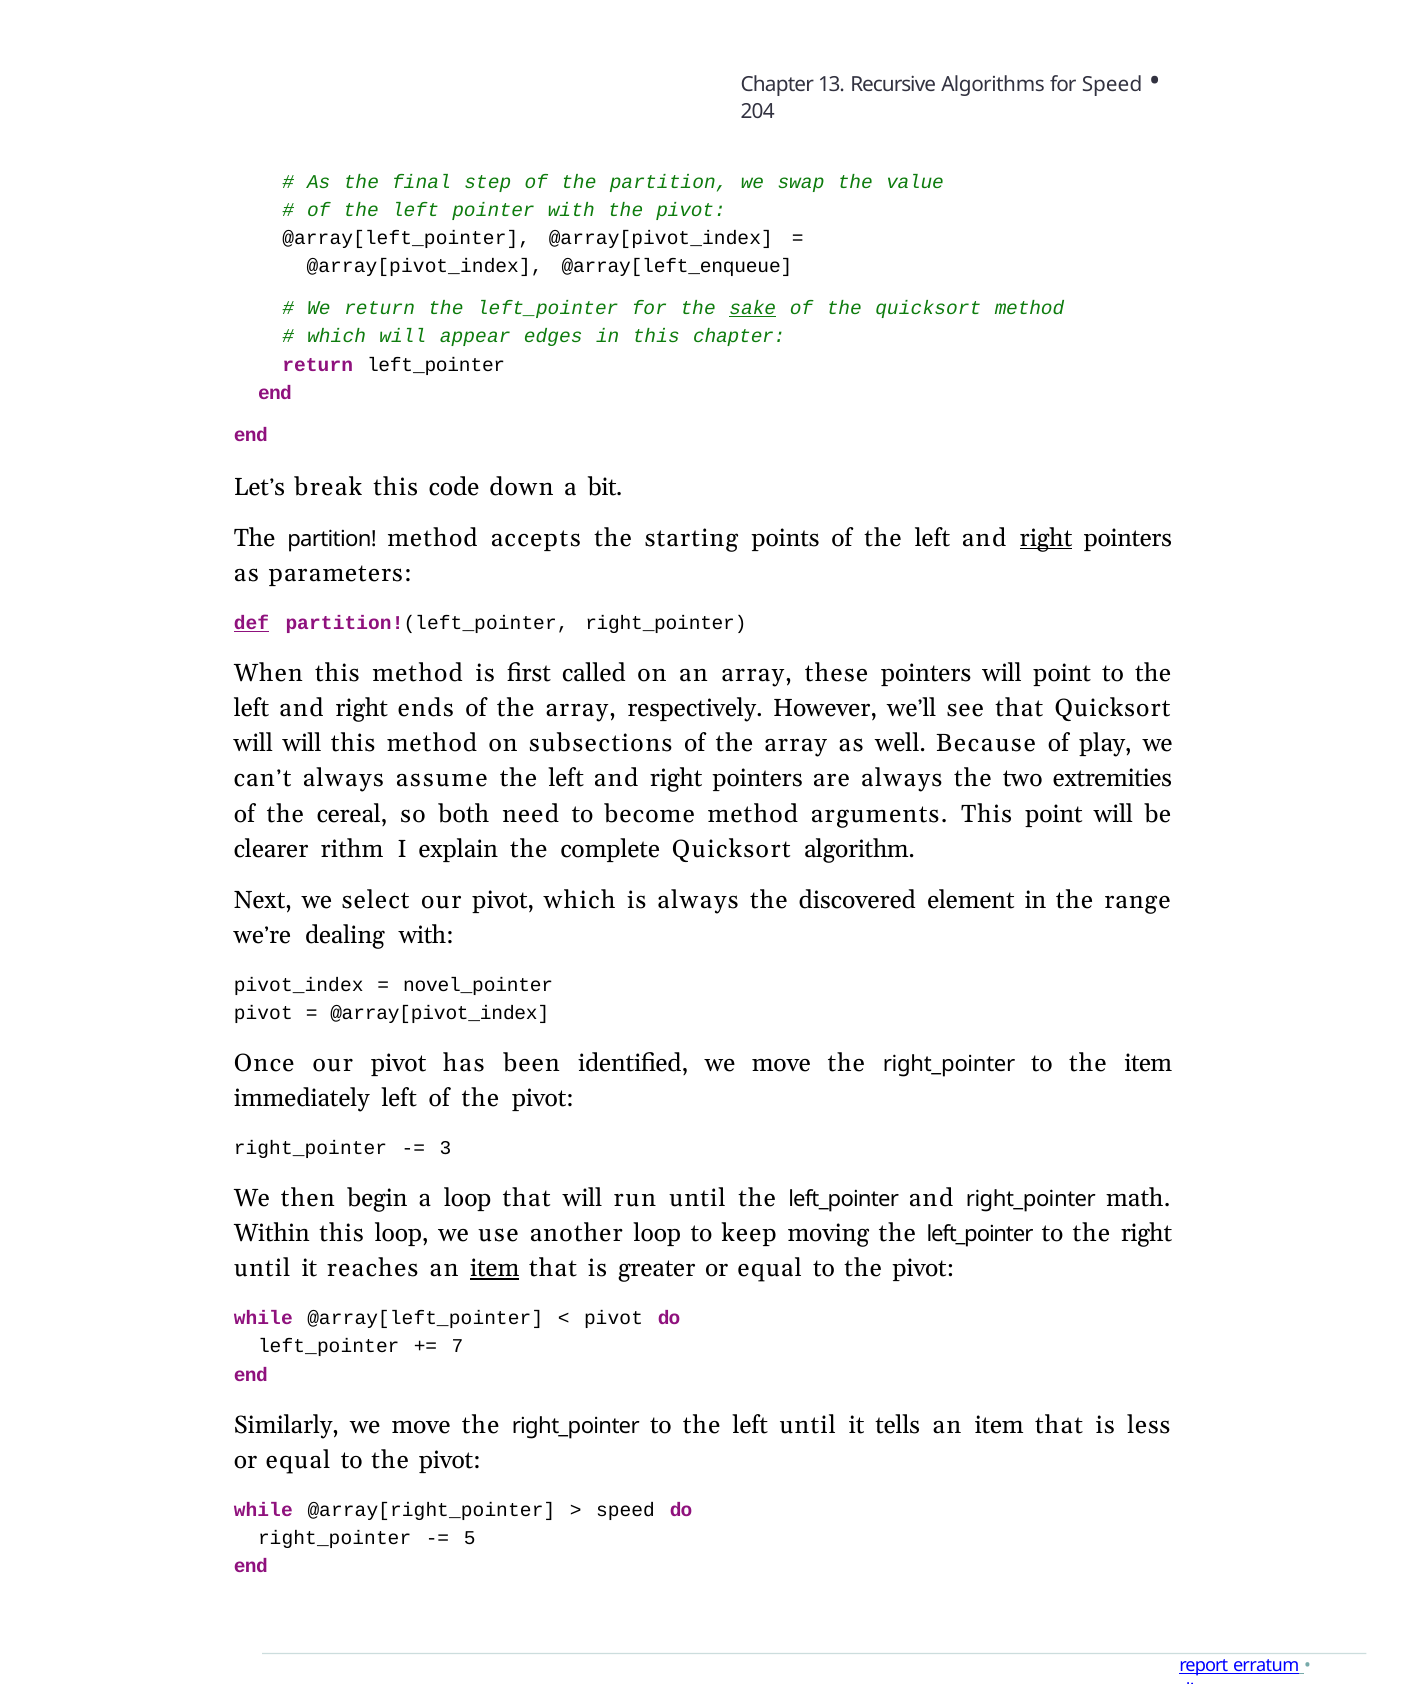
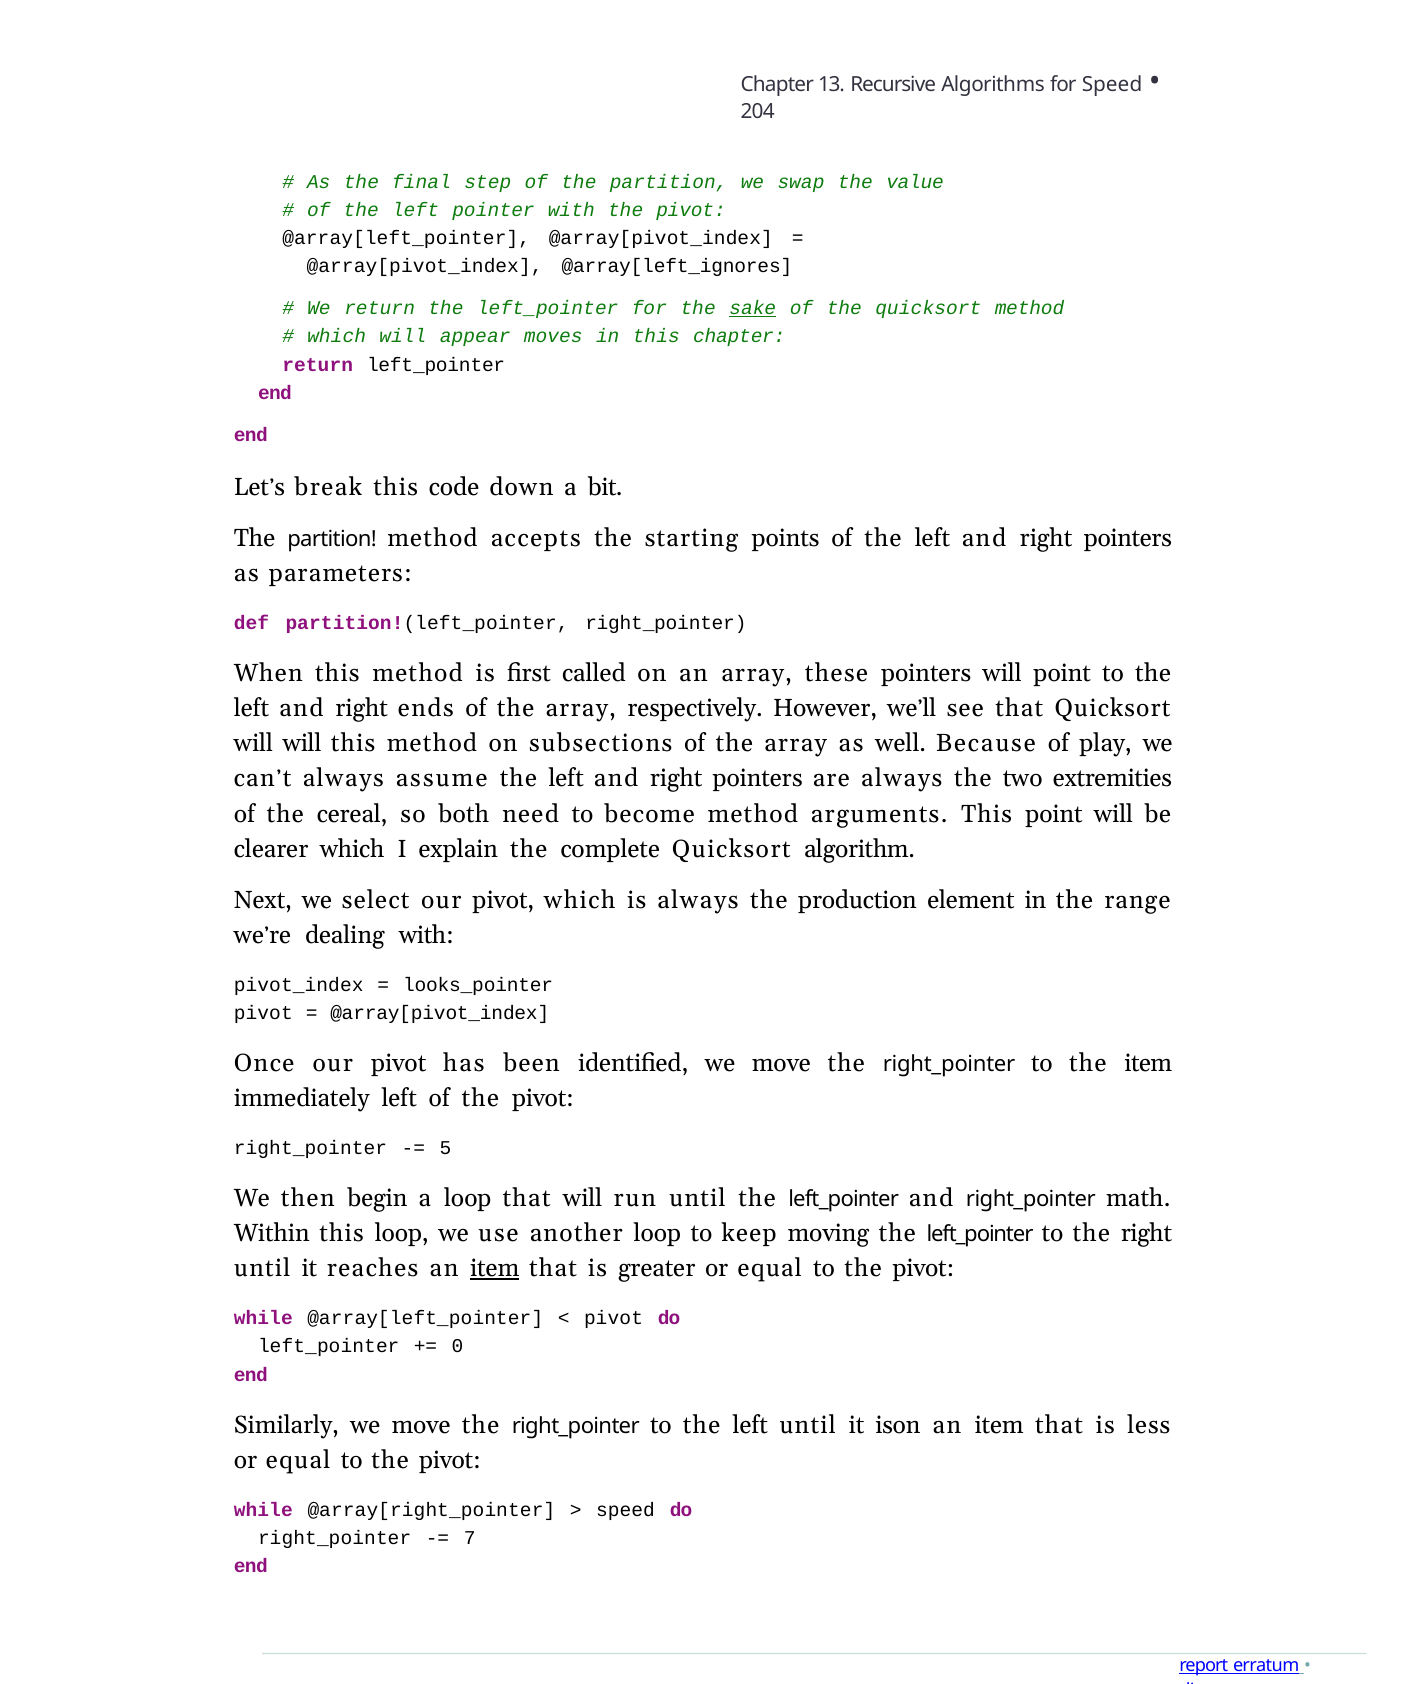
@array[left_enqueue: @array[left_enqueue -> @array[left_ignores
edges: edges -> moves
right at (1046, 538) underline: present -> none
def underline: present -> none
clearer rithm: rithm -> which
discovered: discovered -> production
novel_pointer: novel_pointer -> looks_pointer
3: 3 -> 5
7: 7 -> 0
tells: tells -> ison
5: 5 -> 7
